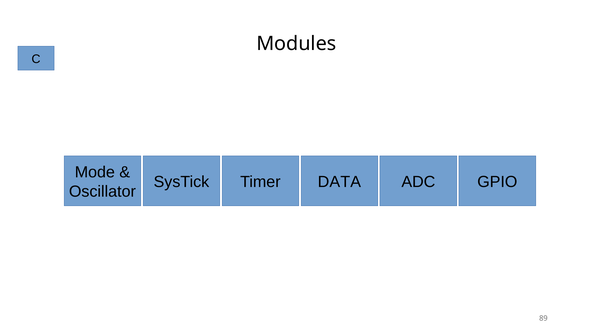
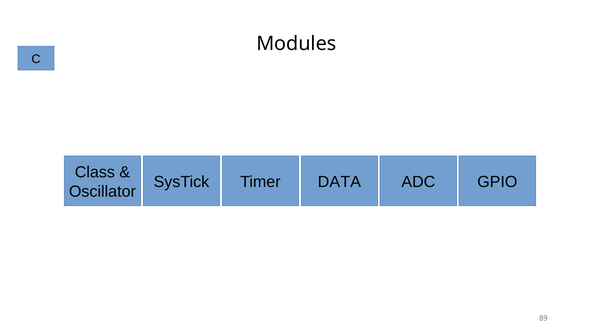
Mode: Mode -> Class
